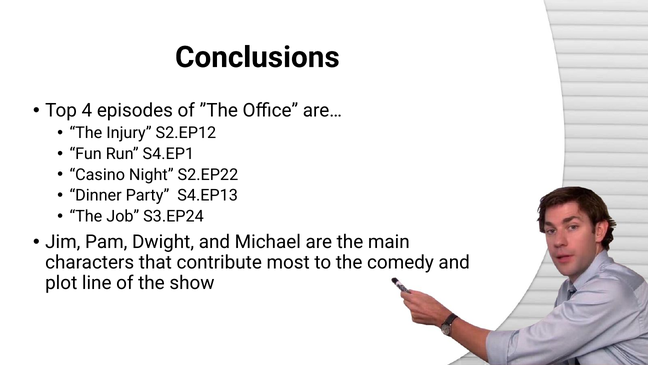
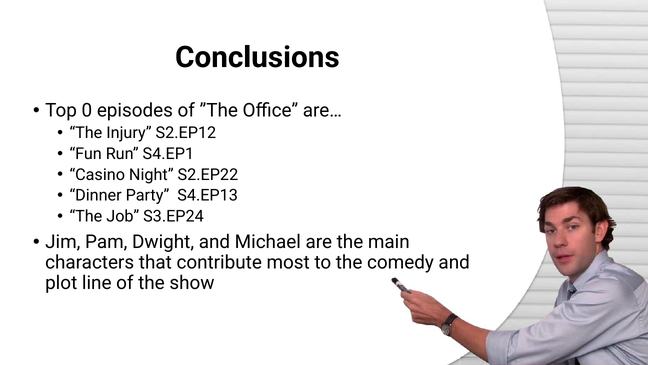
4: 4 -> 0
